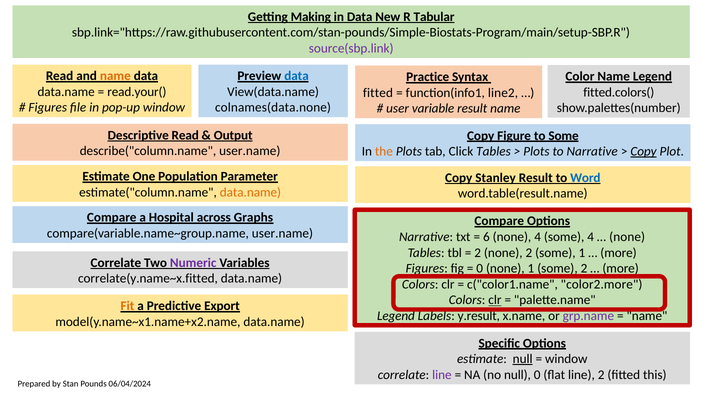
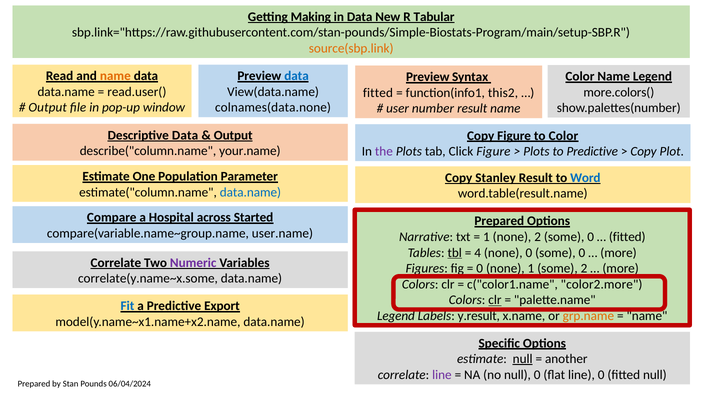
source(sbp.link colour: purple -> orange
Practice at (428, 77): Practice -> Preview
read.your(: read.your( -> read.user(
fitted.colors(: fitted.colors( -> more.colors(
line2: line2 -> this2
Figures at (48, 108): Figures -> Output
variable: variable -> number
Descriptive Read: Read -> Data
to Some: Some -> Color
describe("column.name user.name: user.name -> your.name
the colour: orange -> purple
Click Tables: Tables -> Figure
to Narrative: Narrative -> Predictive
Copy at (644, 152) underline: present -> none
data.name at (250, 192) colour: orange -> blue
Graphs: Graphs -> Started
Compare at (499, 221): Compare -> Prepared
6 at (486, 237): 6 -> 1
none 4: 4 -> 2
4 at (591, 237): 4 -> 0
none at (627, 237): none -> fitted
tbl underline: none -> present
2 at (478, 253): 2 -> 4
none 2: 2 -> 0
1 at (582, 253): 1 -> 0
correlate(y.name~x.fitted: correlate(y.name~x.fitted -> correlate(y.name~x.some
Fit colour: orange -> blue
grp.name colour: purple -> orange
window at (566, 359): window -> another
line 2: 2 -> 0
fitted this: this -> null
